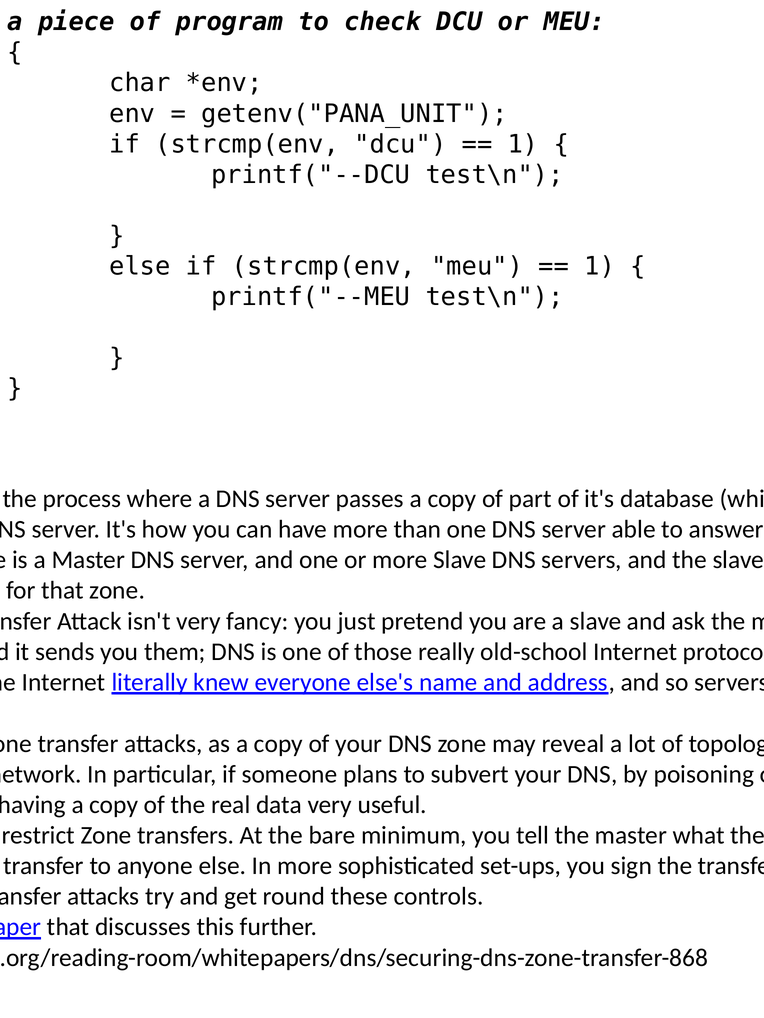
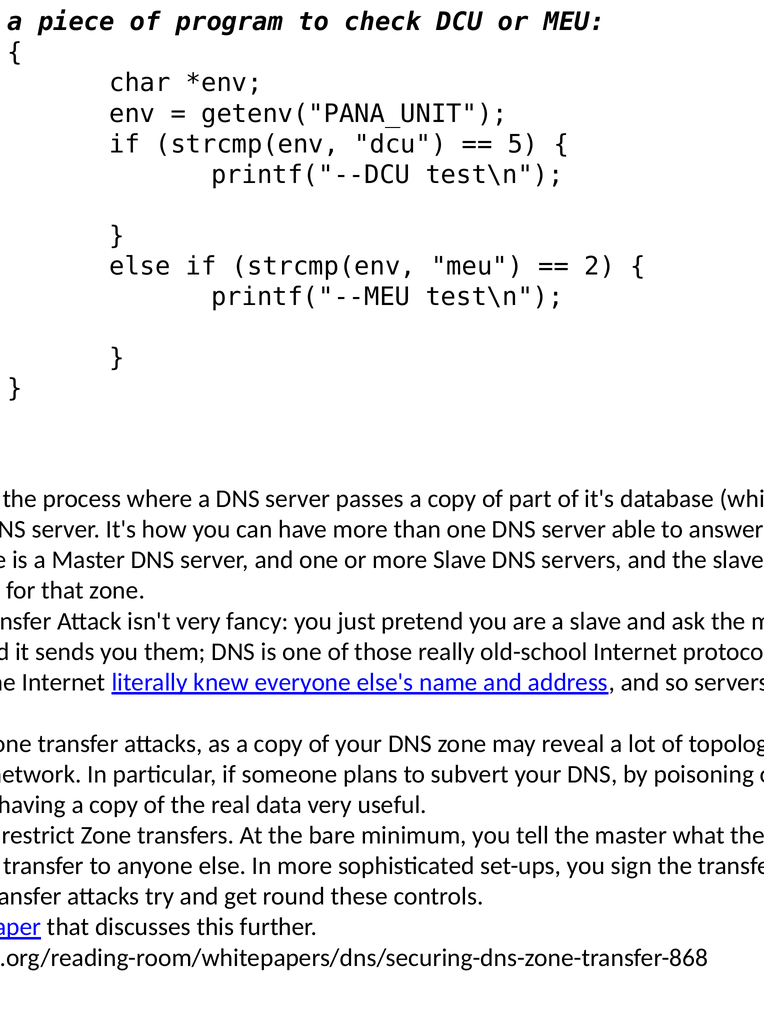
1 at (523, 144): 1 -> 5
1 at (600, 267): 1 -> 2
